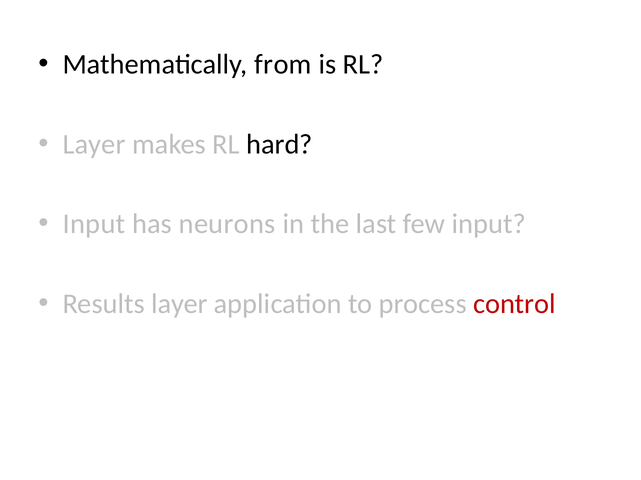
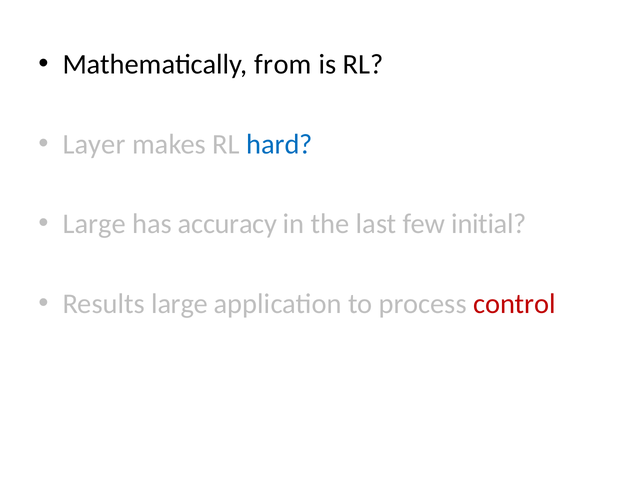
hard colour: black -> blue
Input at (94, 224): Input -> Large
neurons: neurons -> accuracy
few input: input -> initial
Results layer: layer -> large
